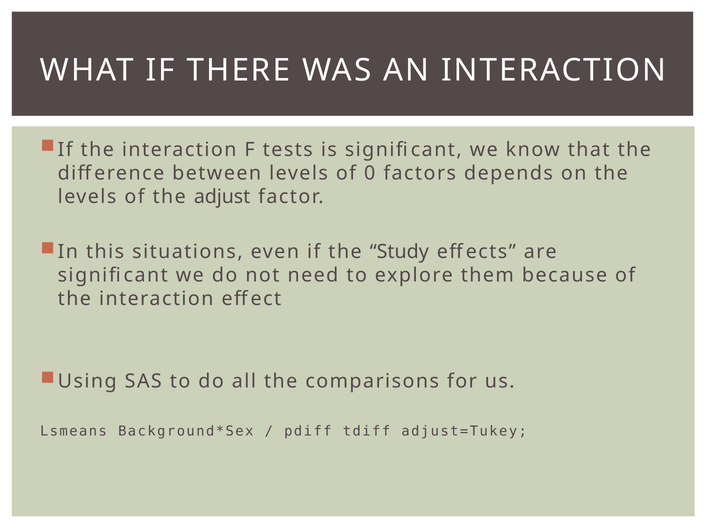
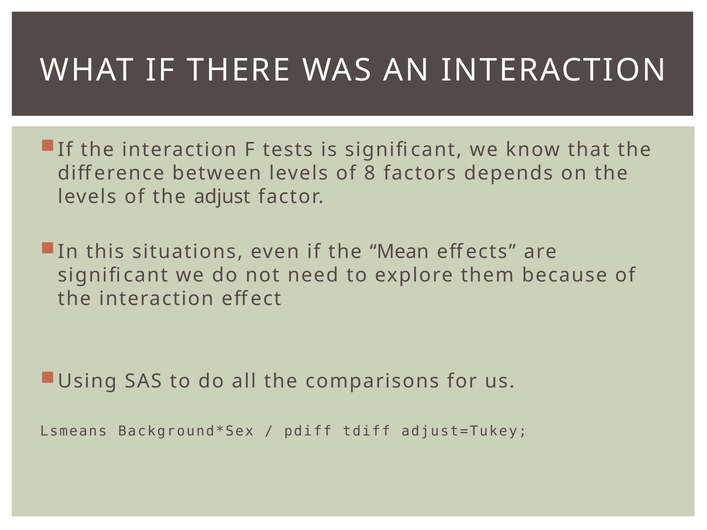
0: 0 -> 8
Study: Study -> Mean
